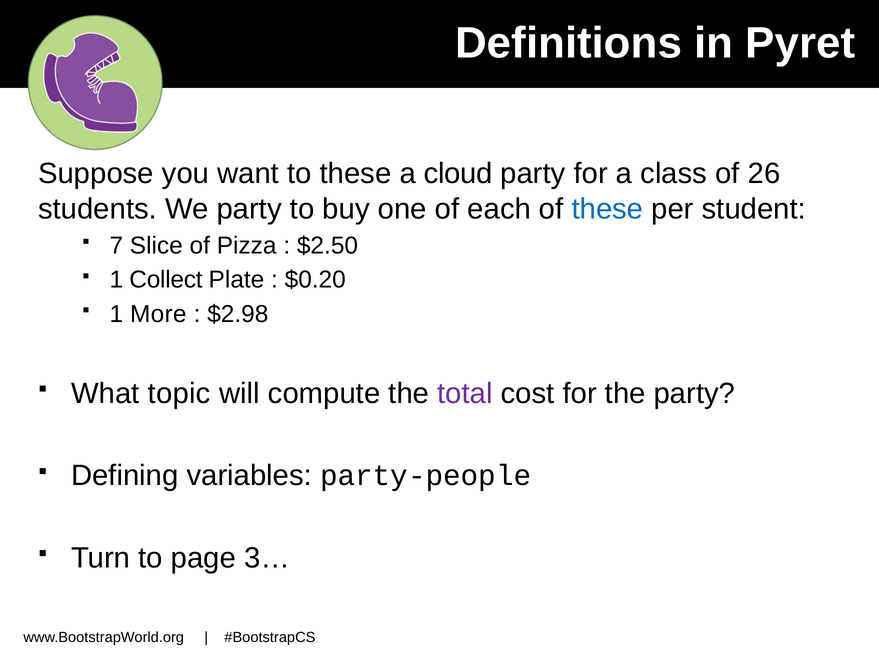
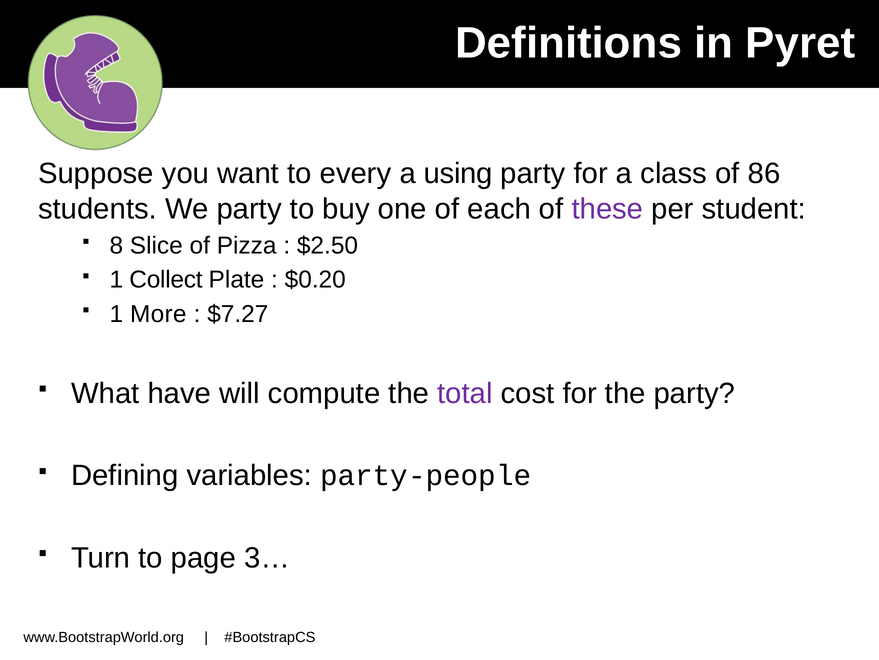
to these: these -> every
cloud: cloud -> using
26: 26 -> 86
these at (607, 209) colour: blue -> purple
7: 7 -> 8
$2.98: $2.98 -> $7.27
topic: topic -> have
